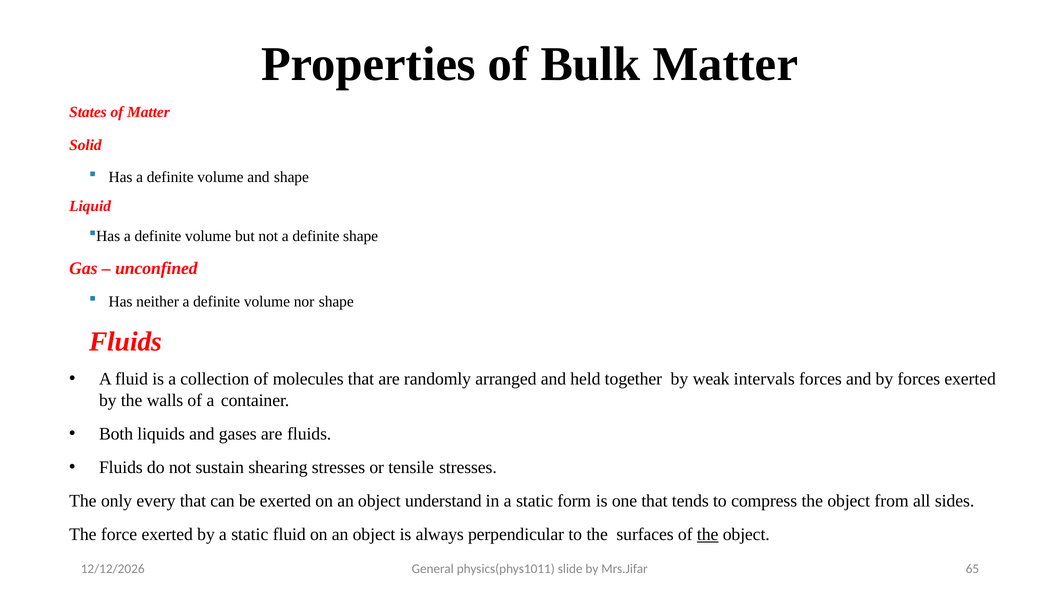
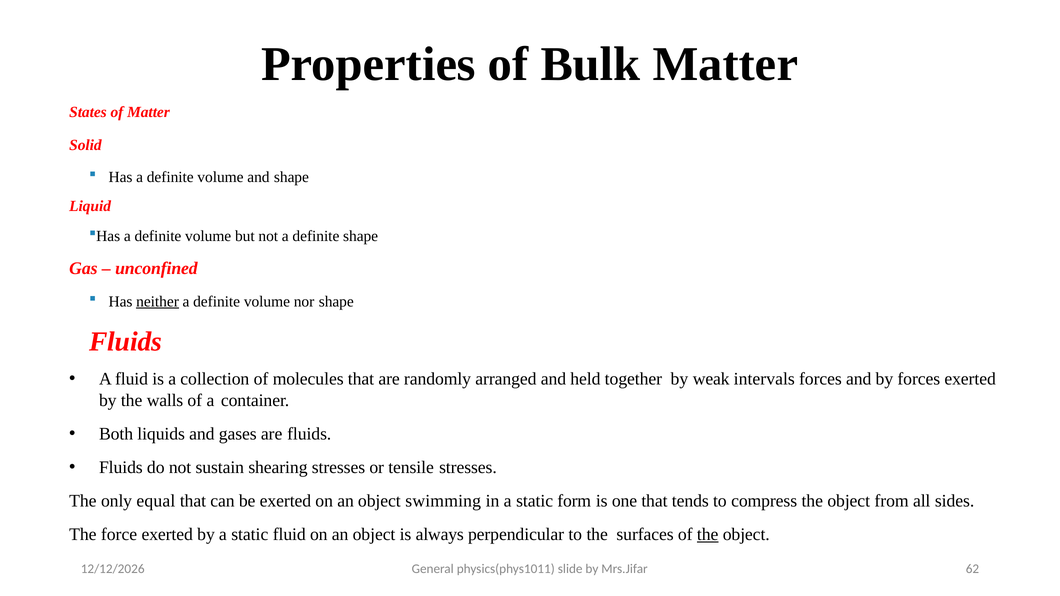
neither underline: none -> present
every: every -> equal
understand: understand -> swimming
65: 65 -> 62
